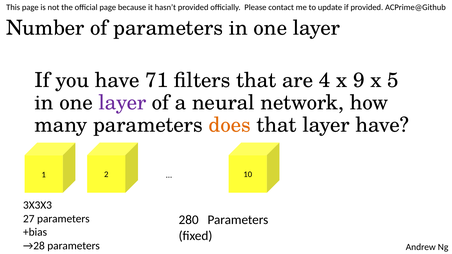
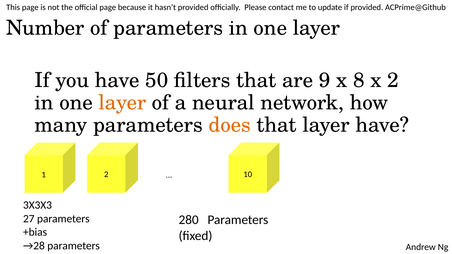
71: 71 -> 50
4: 4 -> 9
9: 9 -> 8
x 5: 5 -> 2
layer at (122, 103) colour: purple -> orange
